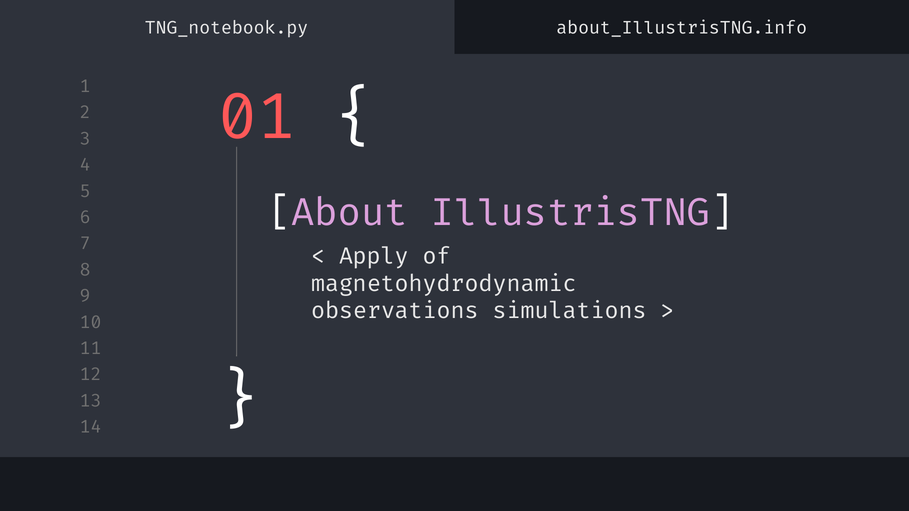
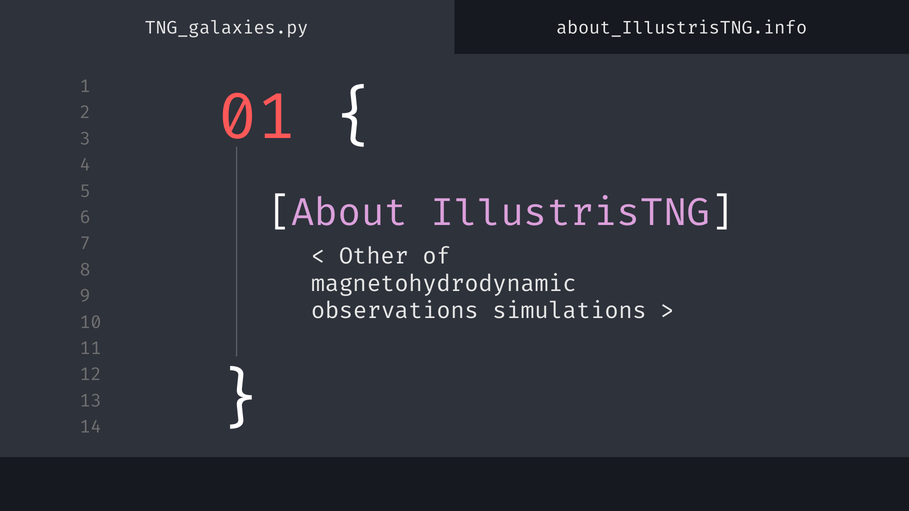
TNG_notebook.py: TNG_notebook.py -> TNG_galaxies.py
Apply: Apply -> Other
